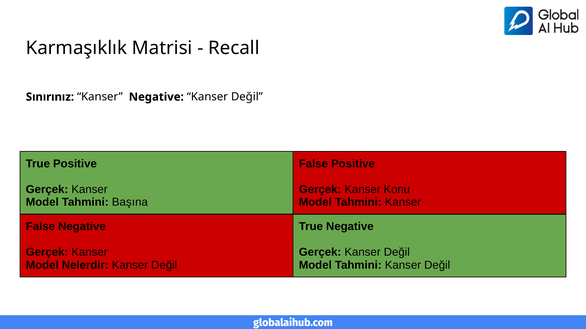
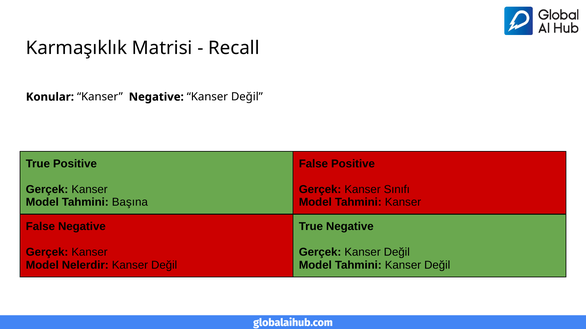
Sınırınız: Sınırınız -> Konular
Konu: Konu -> Sınıfı
